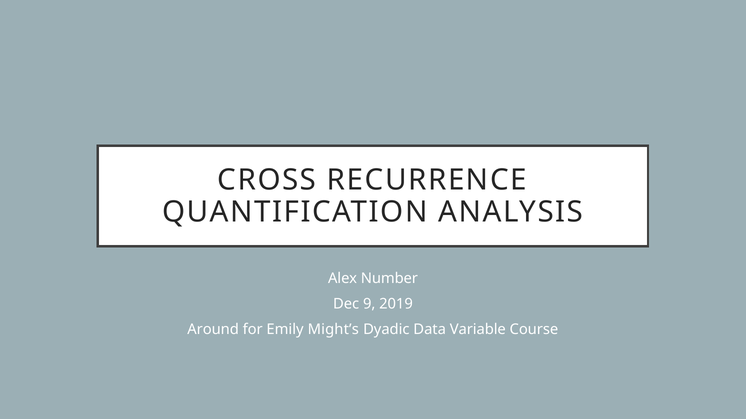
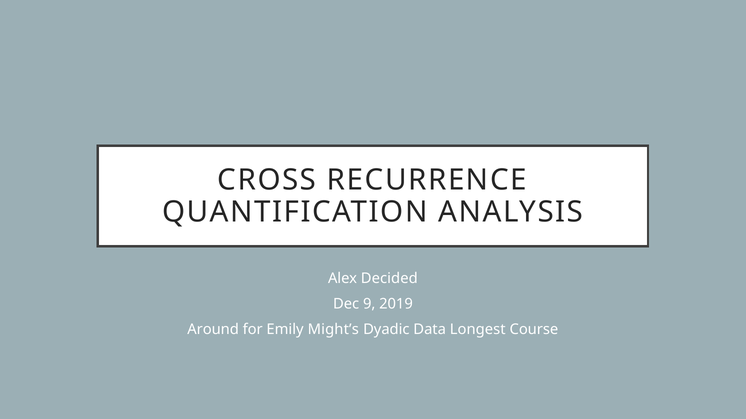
Number: Number -> Decided
Variable: Variable -> Longest
